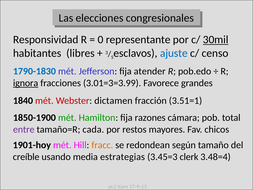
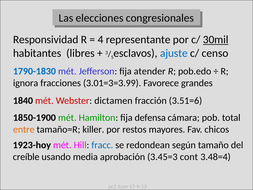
0: 0 -> 4
ignora underline: present -> none
3.51=1: 3.51=1 -> 3.51=6
razones: razones -> defensa
entre colour: purple -> orange
cada: cada -> killer
1901-hoy: 1901-hoy -> 1923-hoy
fracc colour: orange -> blue
estrategias: estrategias -> aprobación
clerk: clerk -> cont
